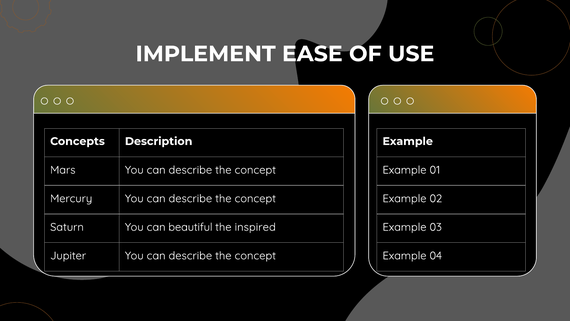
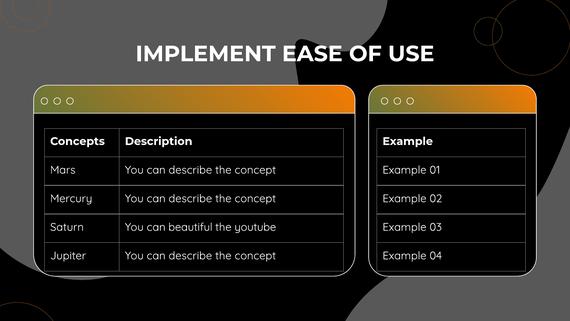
inspired: inspired -> youtube
